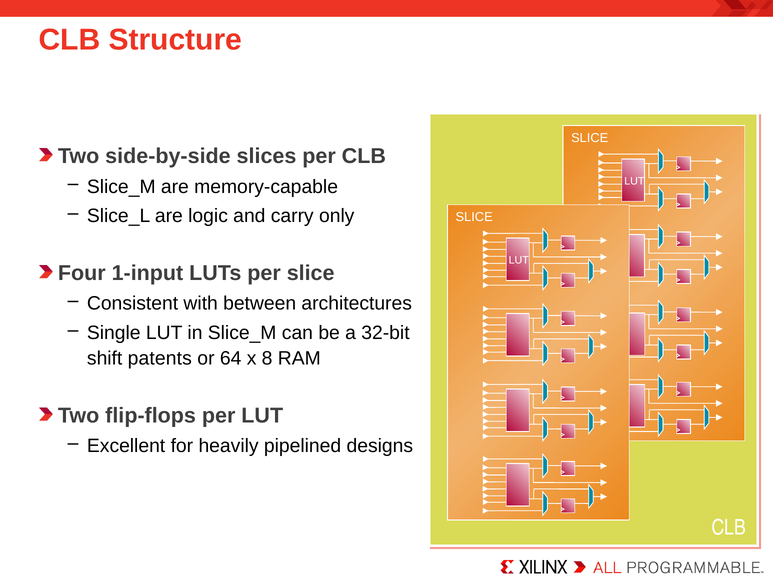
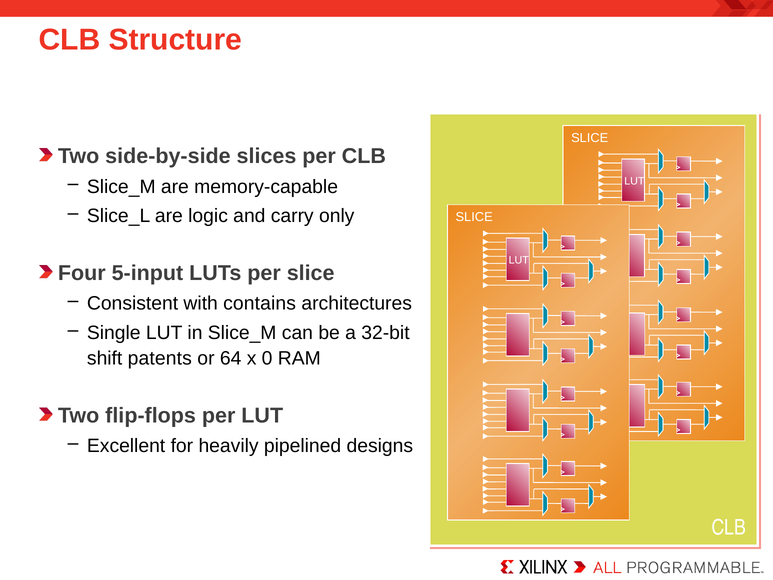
1-input: 1-input -> 5-input
between: between -> contains
8: 8 -> 0
